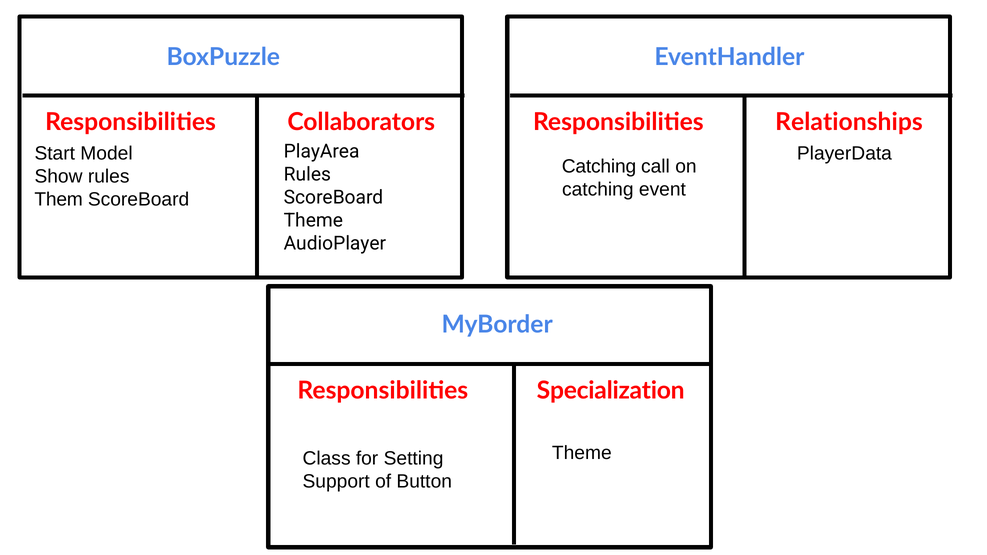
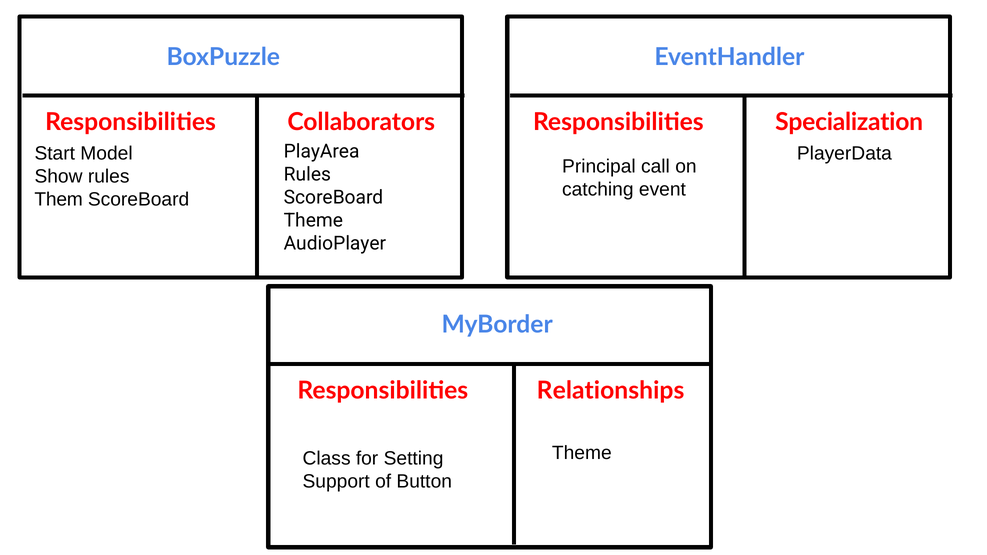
Relationships: Relationships -> Specialization
Catching at (599, 166): Catching -> Principal
Specialization: Specialization -> Relationships
